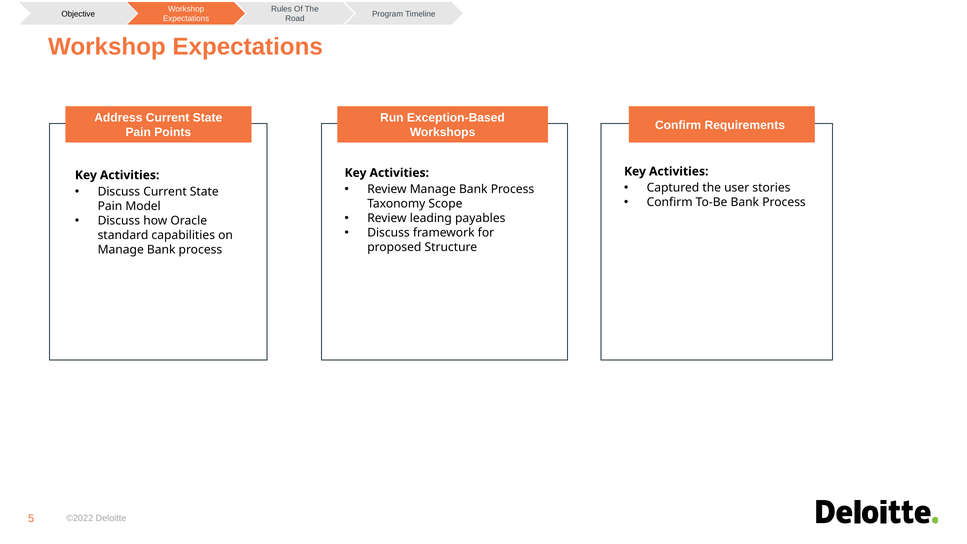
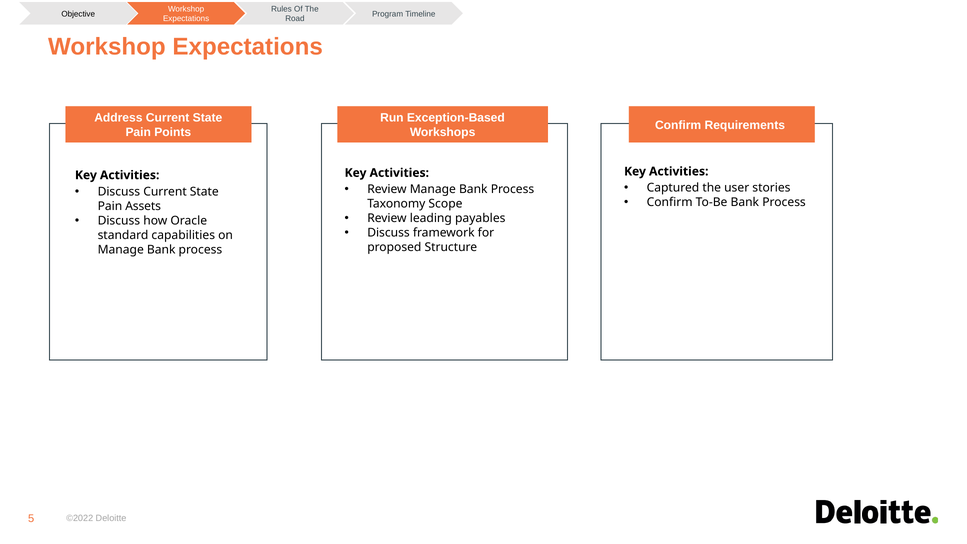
Model: Model -> Assets
